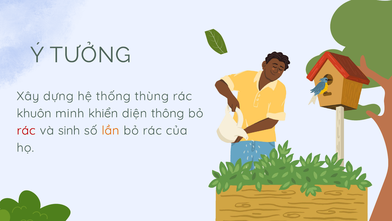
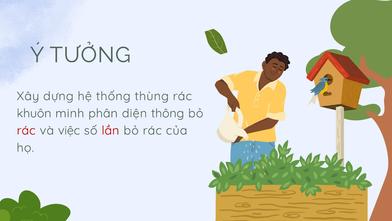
khiển: khiển -> phân
sinh: sinh -> việc
lần colour: orange -> red
